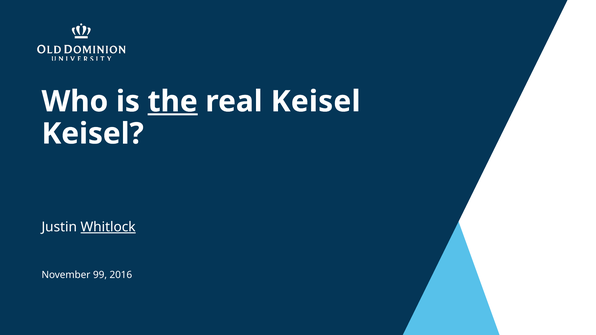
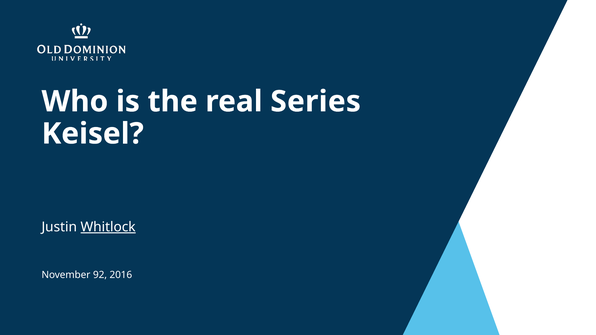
the underline: present -> none
real Keisel: Keisel -> Series
99: 99 -> 92
